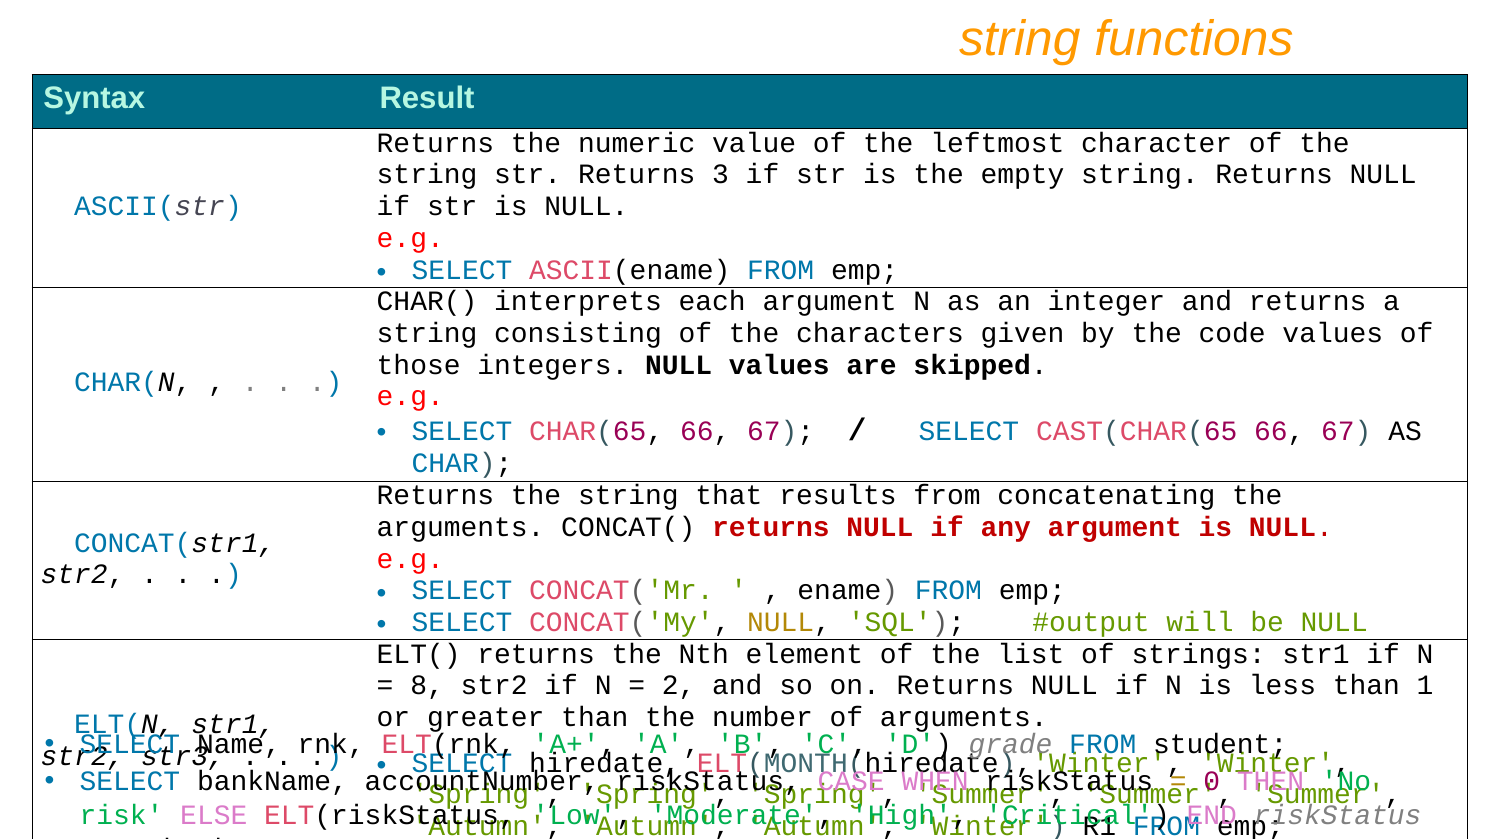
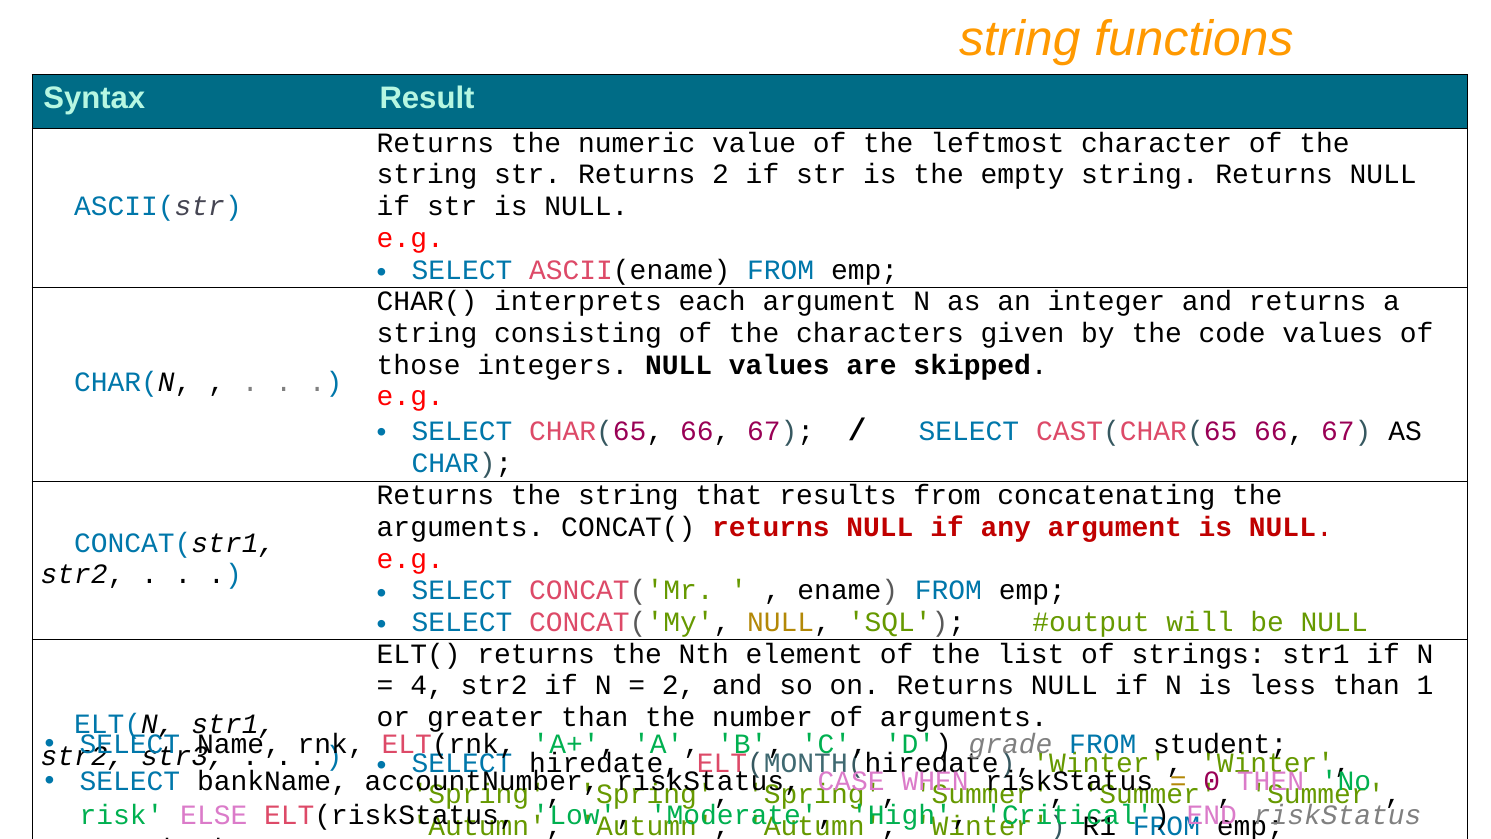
Returns 3: 3 -> 2
8: 8 -> 4
